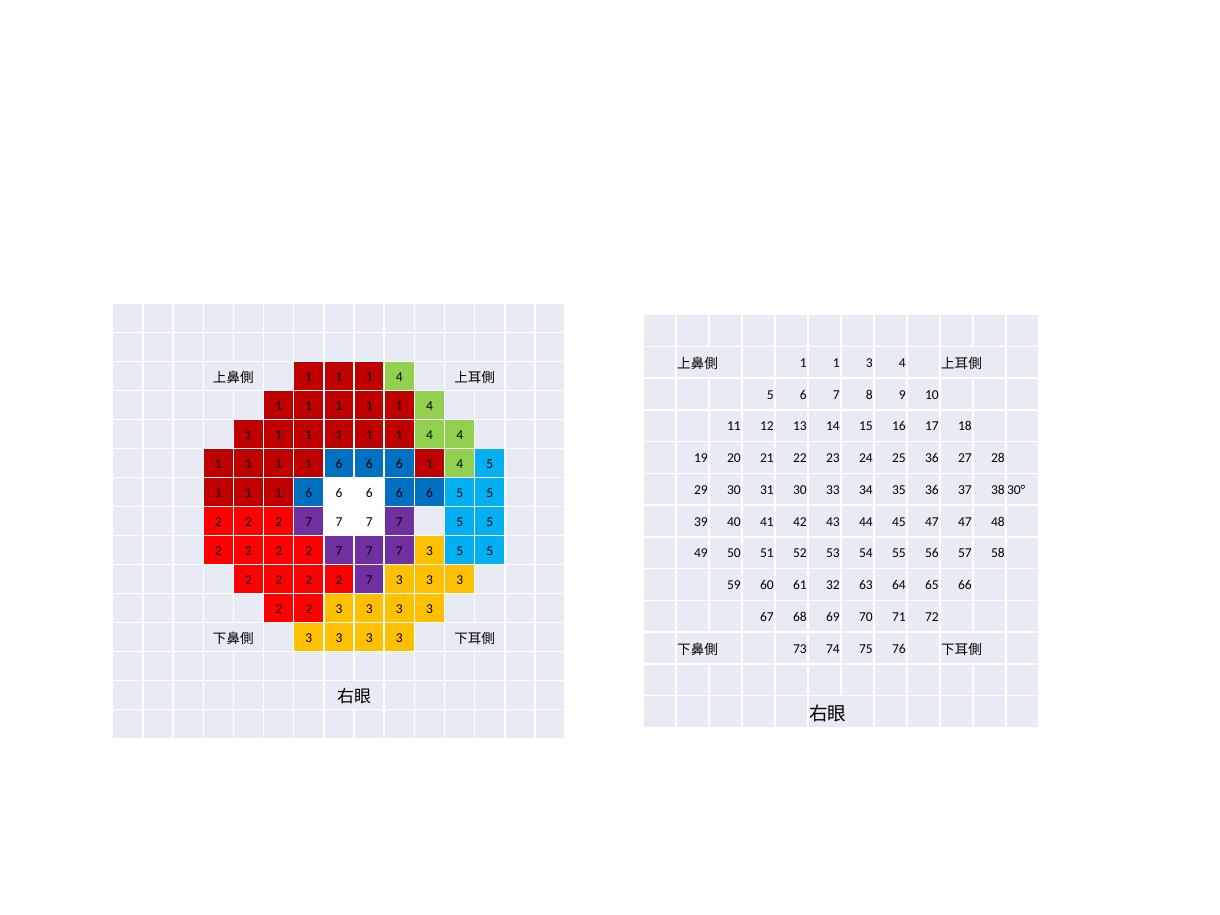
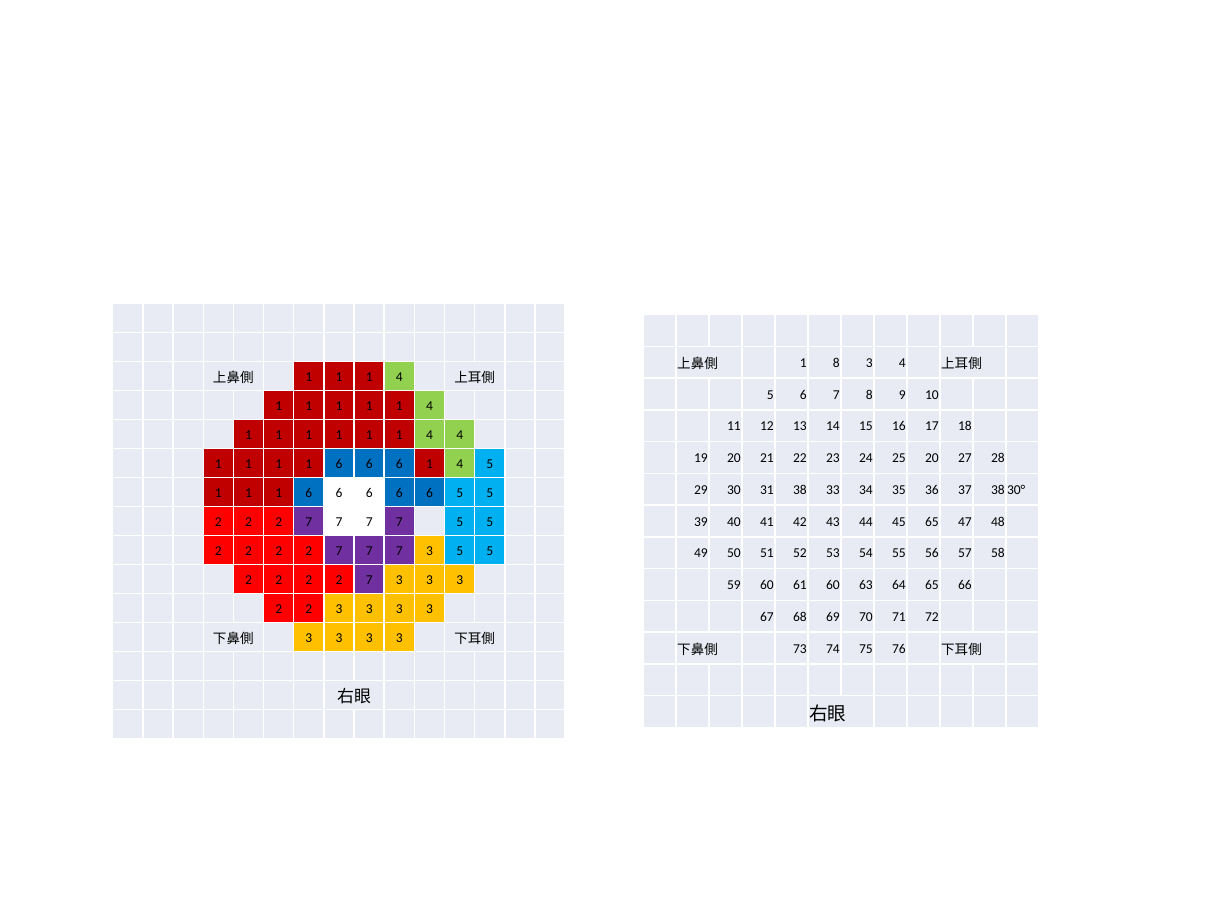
1 at (836, 363): 1 -> 8
25 36: 36 -> 20
31 30: 30 -> 38
45 47: 47 -> 65
61 32: 32 -> 60
